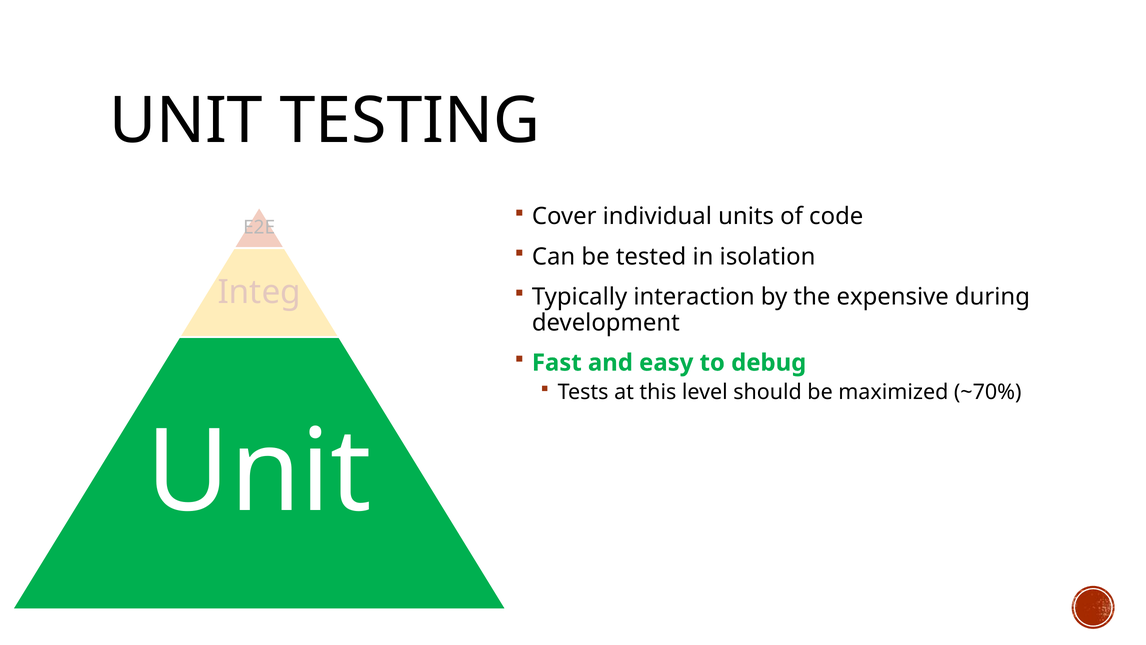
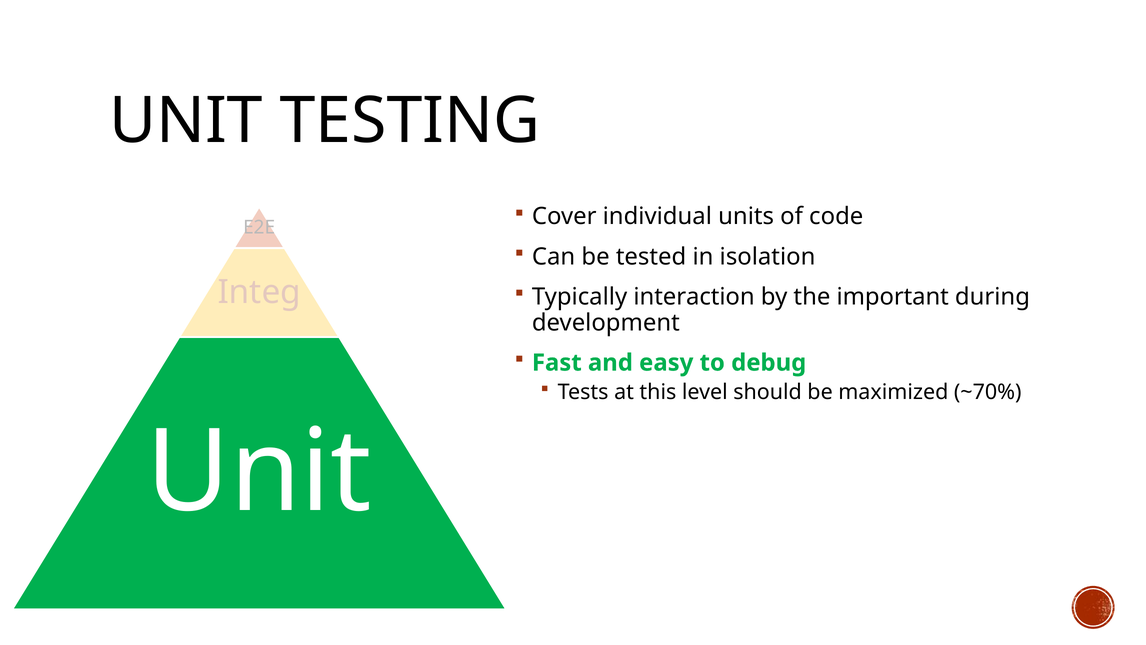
expensive: expensive -> important
